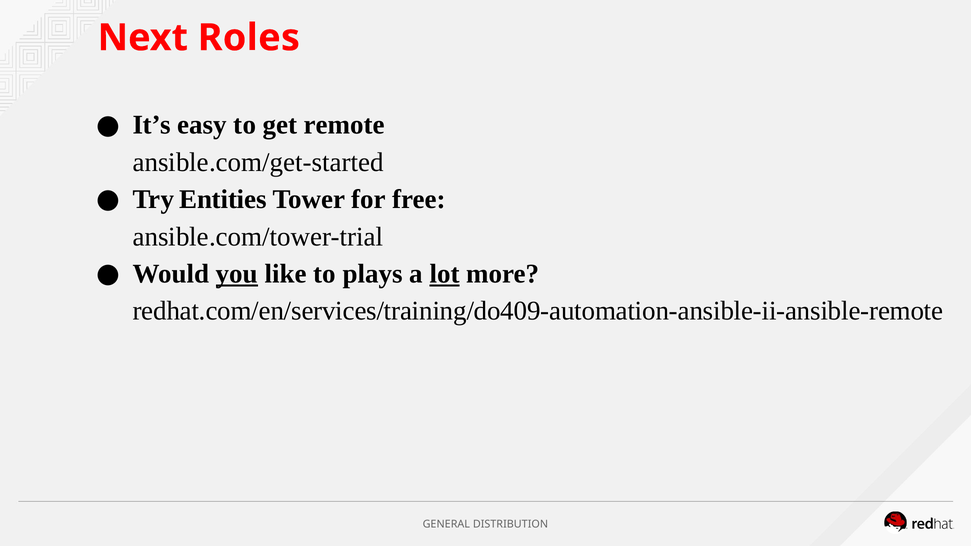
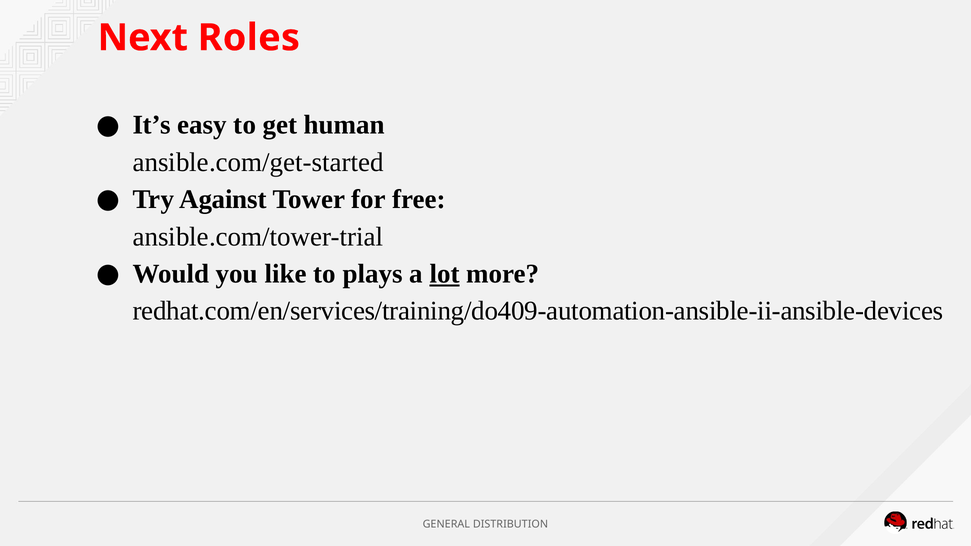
remote: remote -> human
Entities: Entities -> Against
you underline: present -> none
redhat.com/en/services/training/do409-automation-ansible-ii-ansible-remote: redhat.com/en/services/training/do409-automation-ansible-ii-ansible-remote -> redhat.com/en/services/training/do409-automation-ansible-ii-ansible-devices
